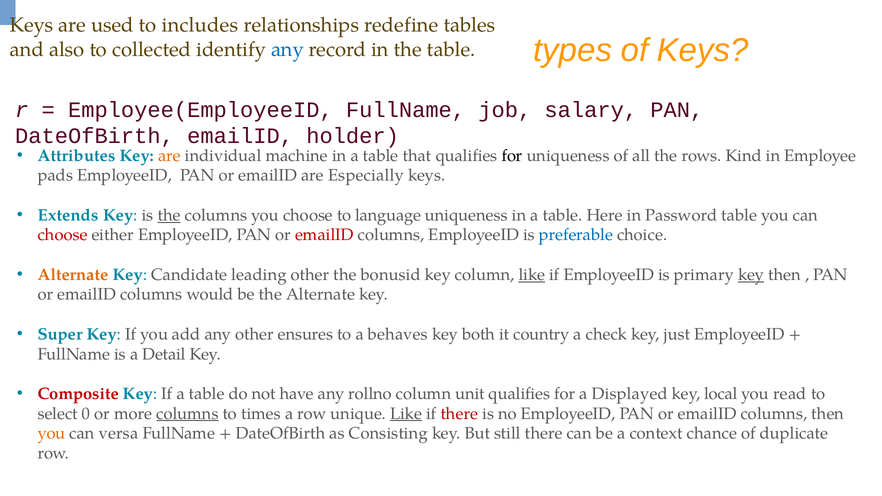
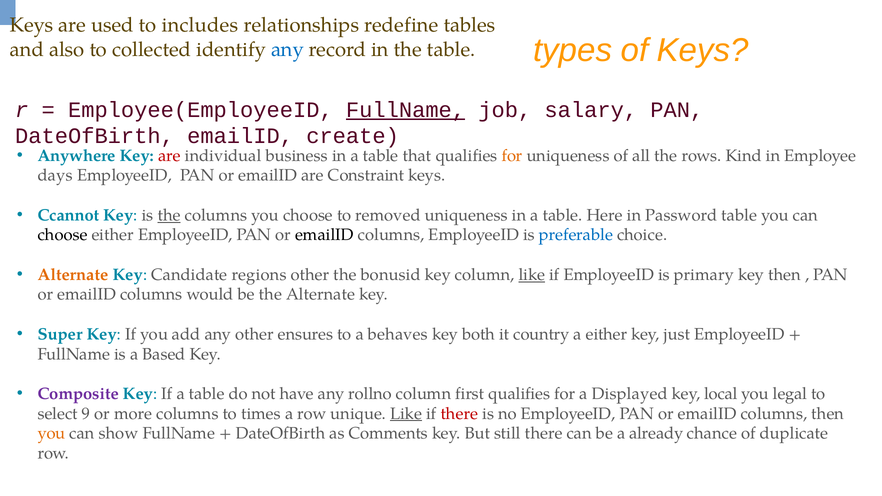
FullName at (406, 110) underline: none -> present
holder: holder -> create
Attributes: Attributes -> Anywhere
are at (170, 156) colour: orange -> red
machine: machine -> business
for at (512, 156) colour: black -> orange
pads: pads -> days
Especially: Especially -> Constraint
Extends: Extends -> Ccannot
language: language -> removed
choose at (63, 235) colour: red -> black
emailID at (324, 235) colour: red -> black
leading: leading -> regions
key at (751, 275) underline: present -> none
a check: check -> either
Detail: Detail -> Based
Composite colour: red -> purple
unit: unit -> first
read: read -> legal
0: 0 -> 9
columns at (187, 414) underline: present -> none
versa: versa -> show
Consisting: Consisting -> Comments
context: context -> already
